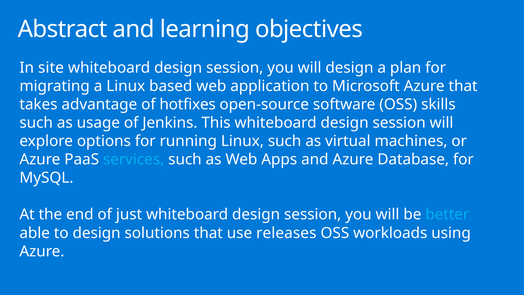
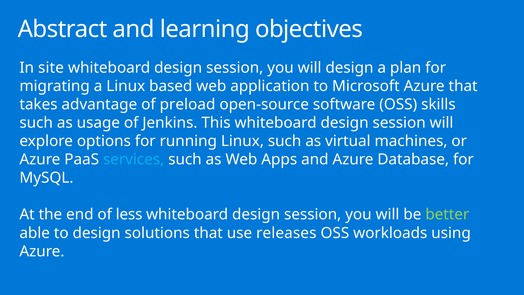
hotfixes: hotfixes -> preload
just: just -> less
better colour: light blue -> light green
